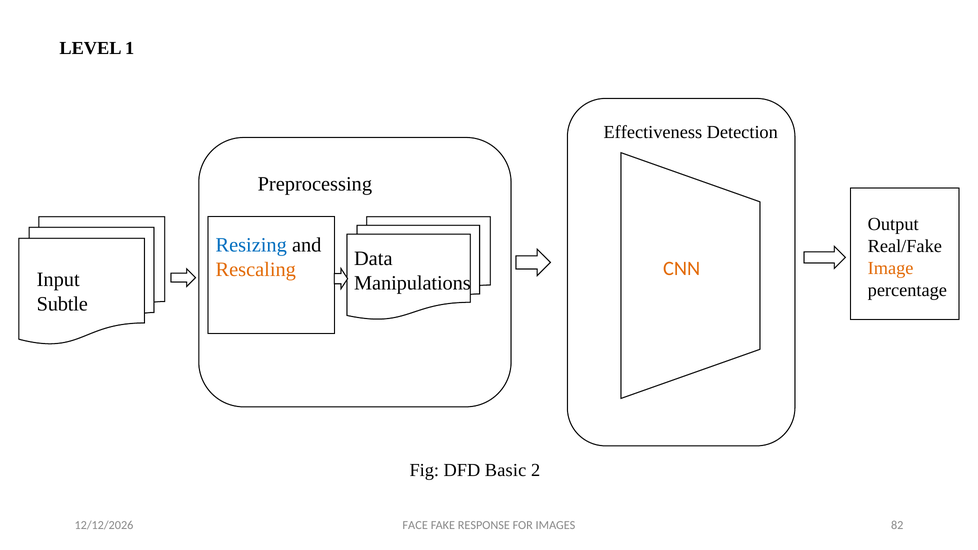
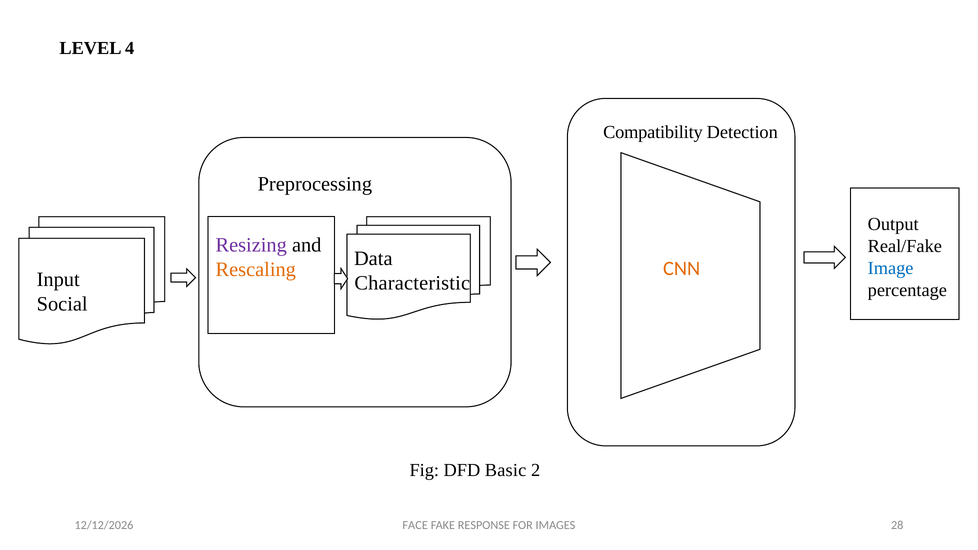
1: 1 -> 4
Effectiveness: Effectiveness -> Compatibility
Resizing colour: blue -> purple
Image colour: orange -> blue
Manipulations: Manipulations -> Characteristic
Subtle: Subtle -> Social
82: 82 -> 28
